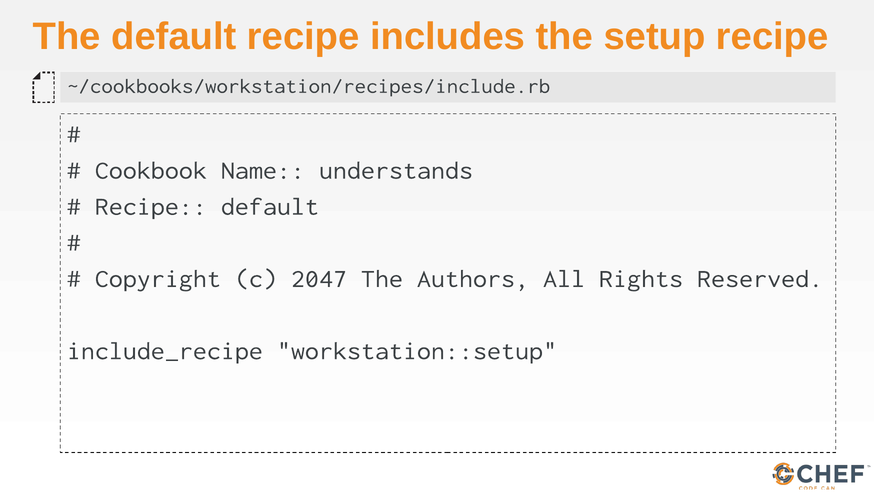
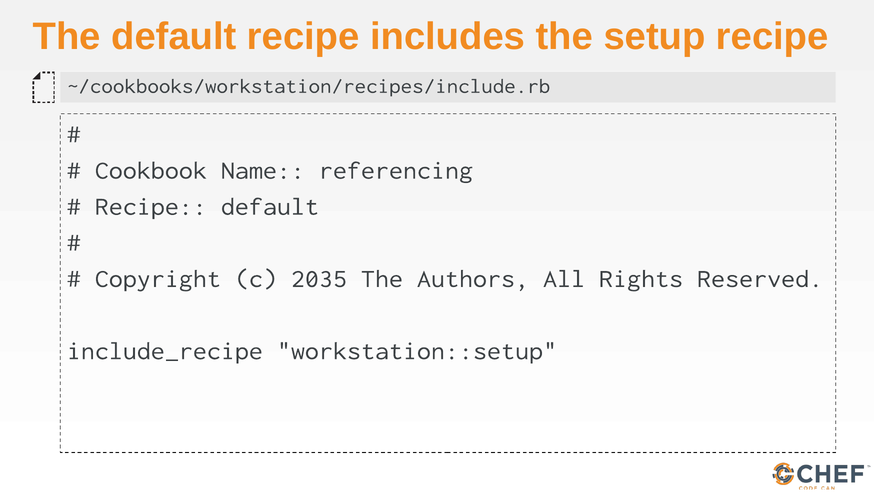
understands: understands -> referencing
2047: 2047 -> 2035
